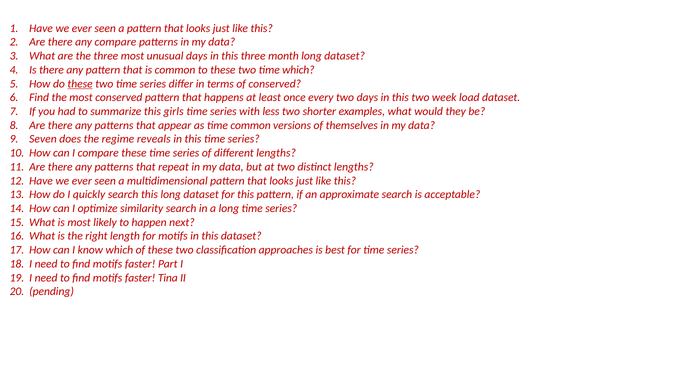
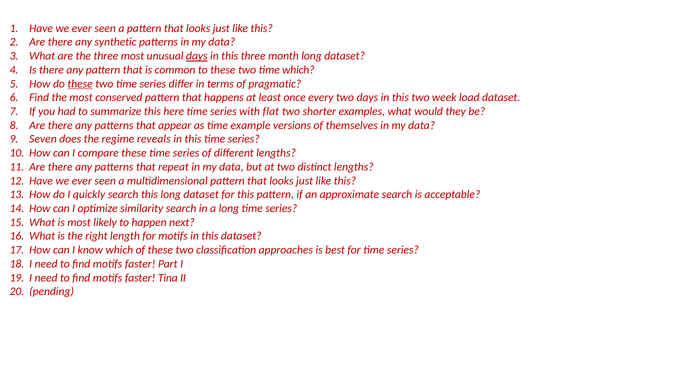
any compare: compare -> synthetic
days at (197, 56) underline: none -> present
of conserved: conserved -> pragmatic
girls: girls -> here
less: less -> flat
time common: common -> example
